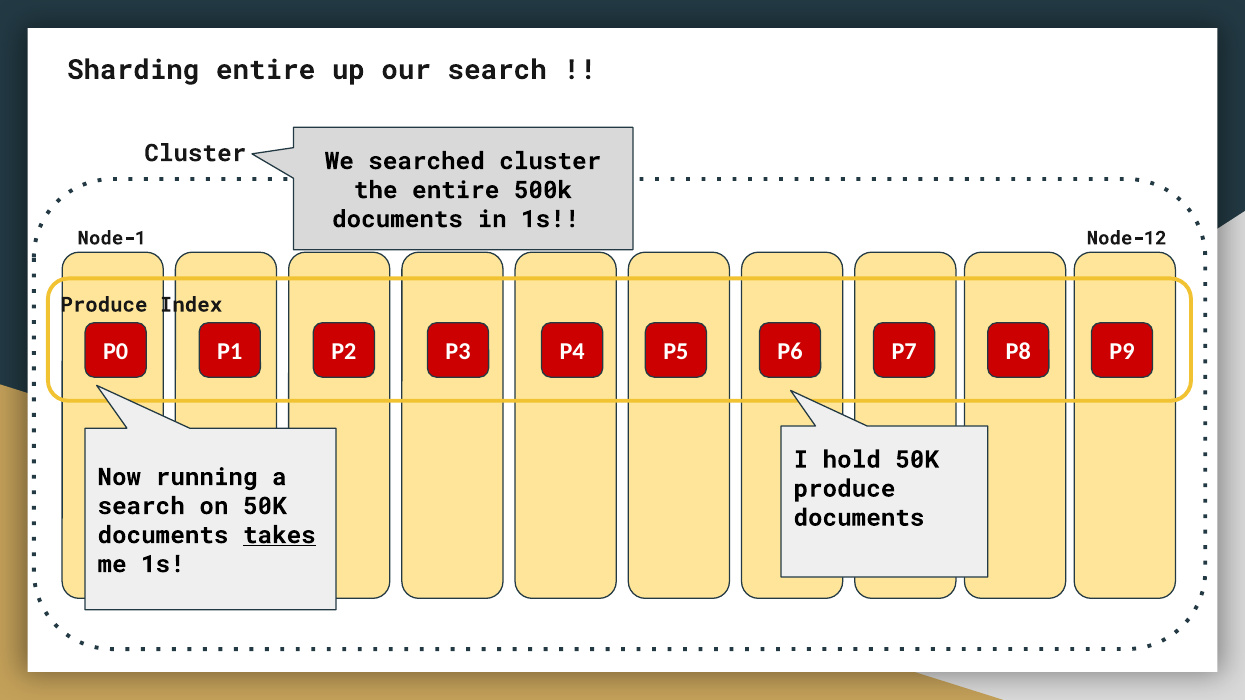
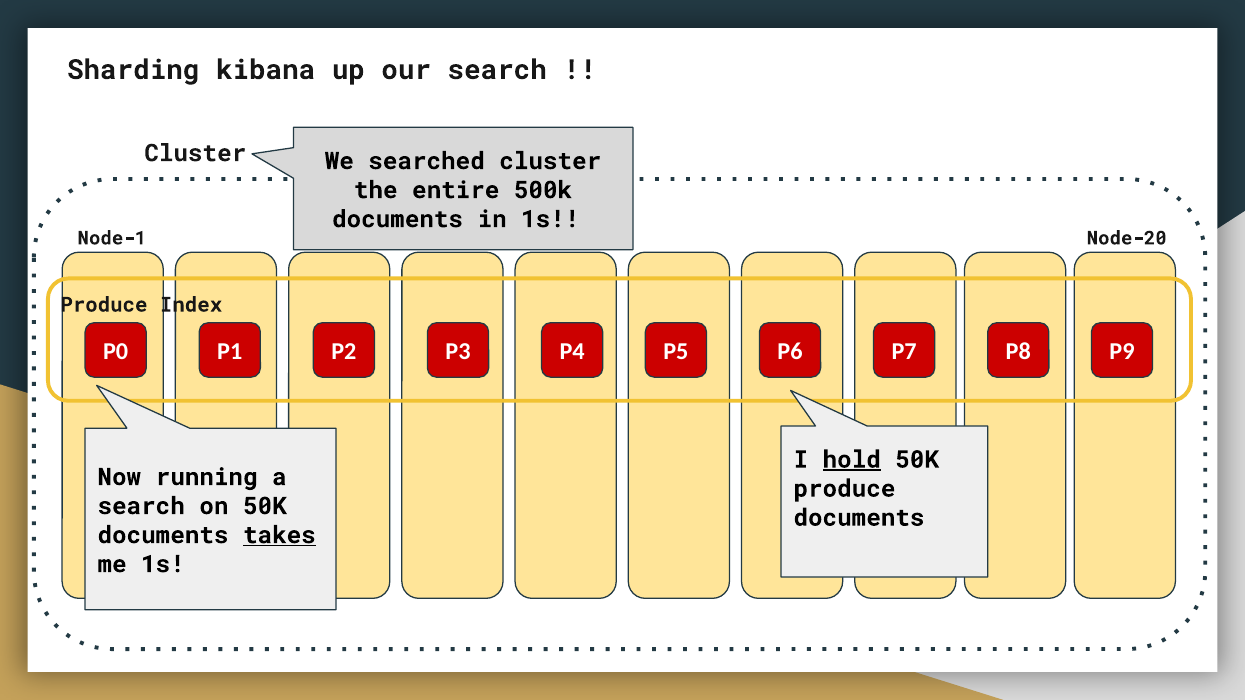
Sharding entire: entire -> kibana
Node-12: Node-12 -> Node-20
hold underline: none -> present
